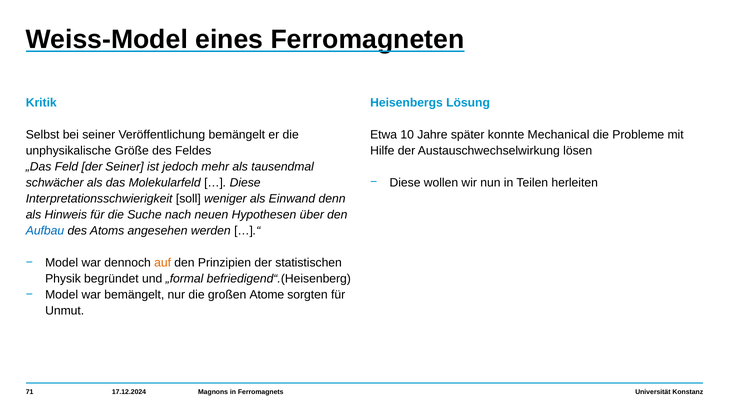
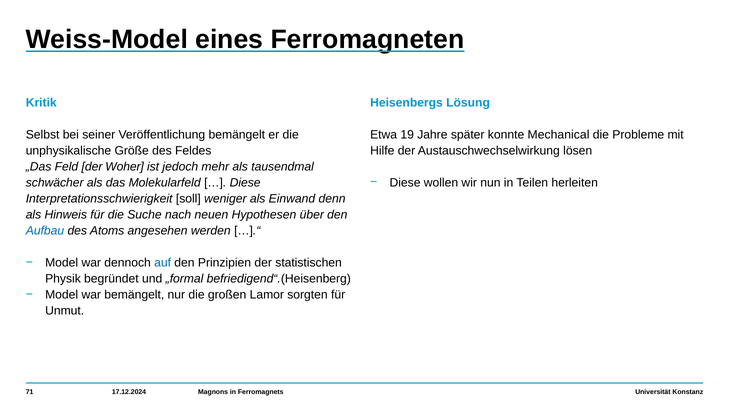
10: 10 -> 19
der Seiner: Seiner -> Woher
auf colour: orange -> blue
Atome: Atome -> Lamor
